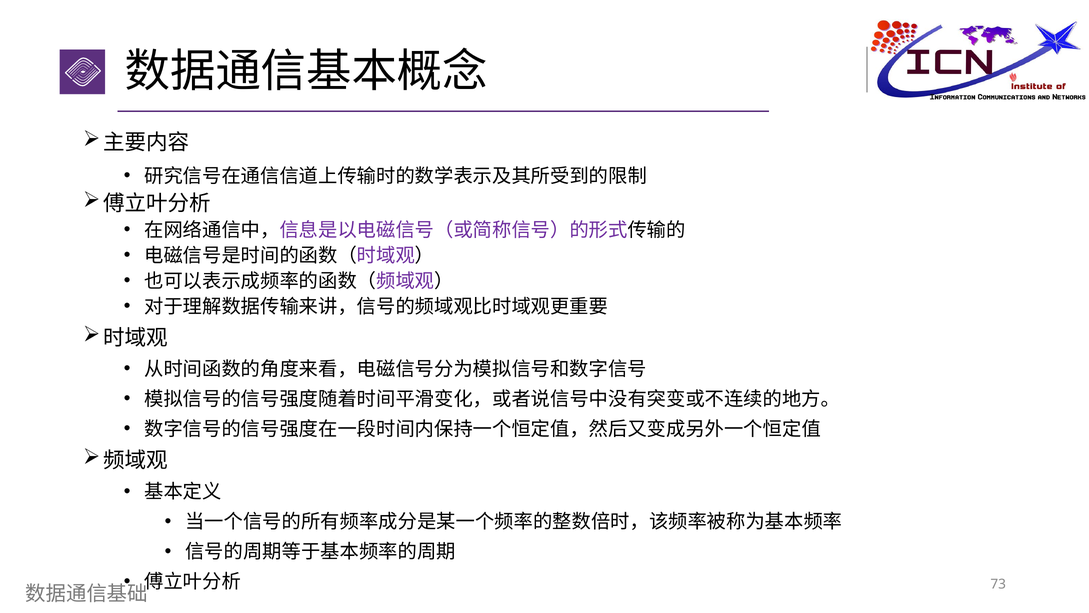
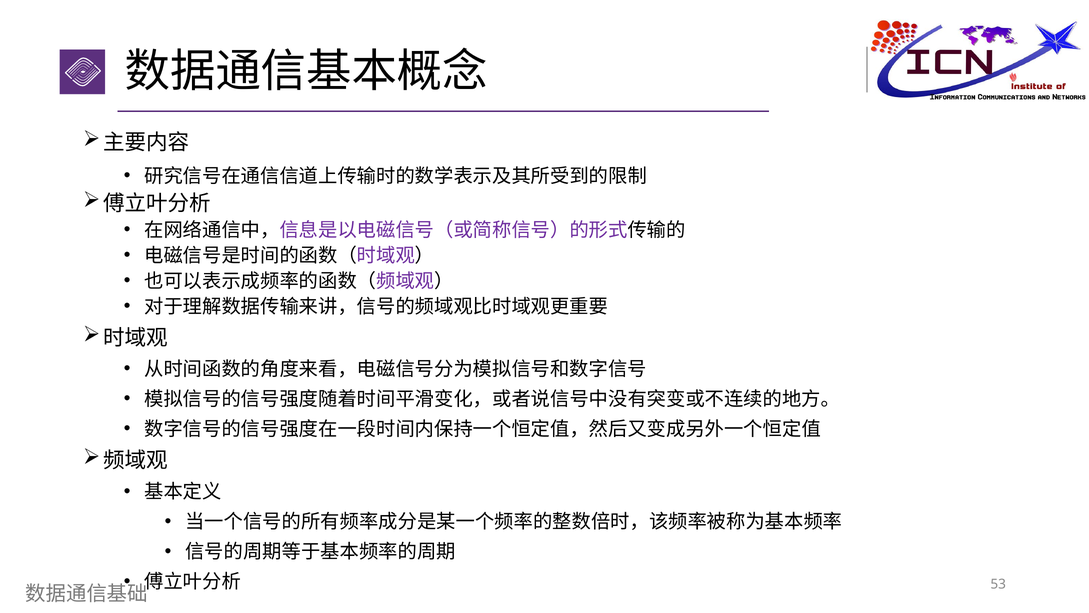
73: 73 -> 53
